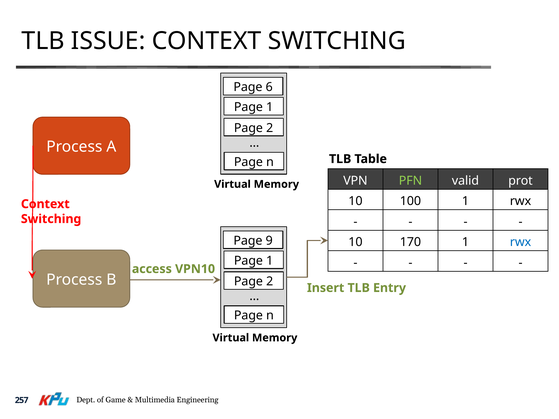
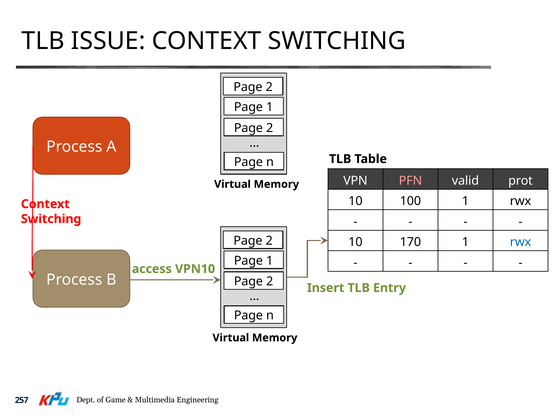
6 at (269, 87): 6 -> 2
PFN colour: light green -> pink
9 at (269, 241): 9 -> 2
